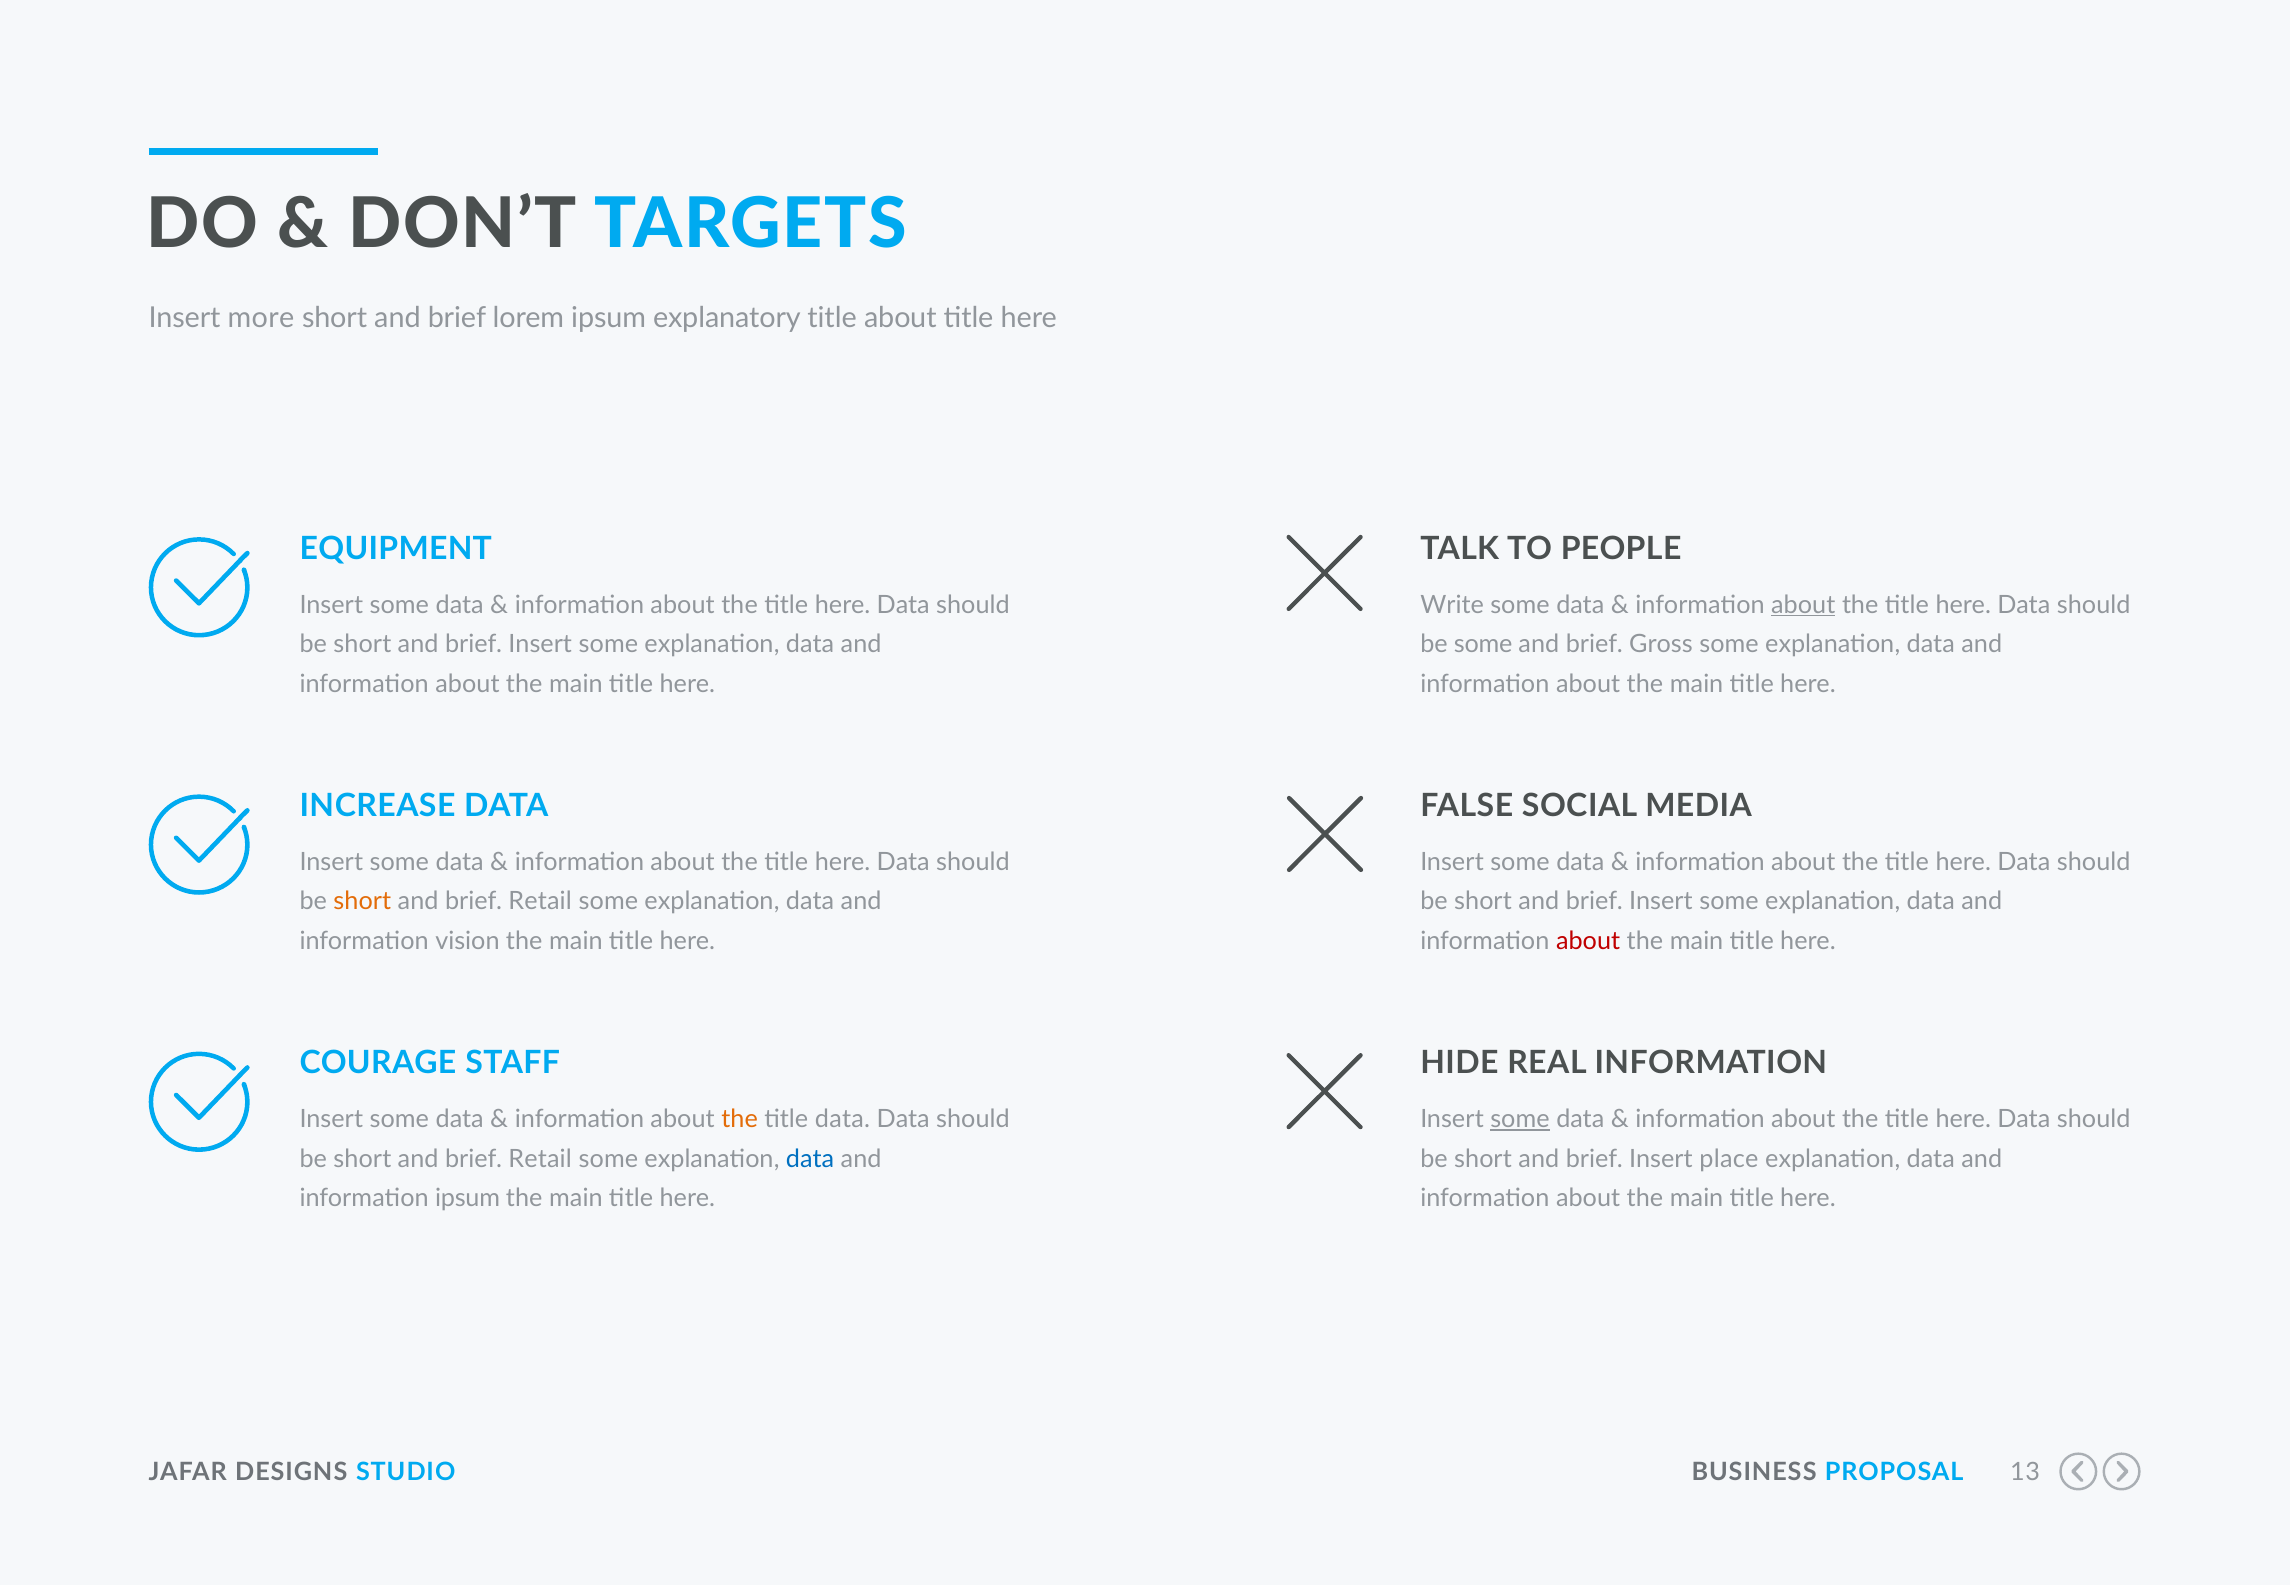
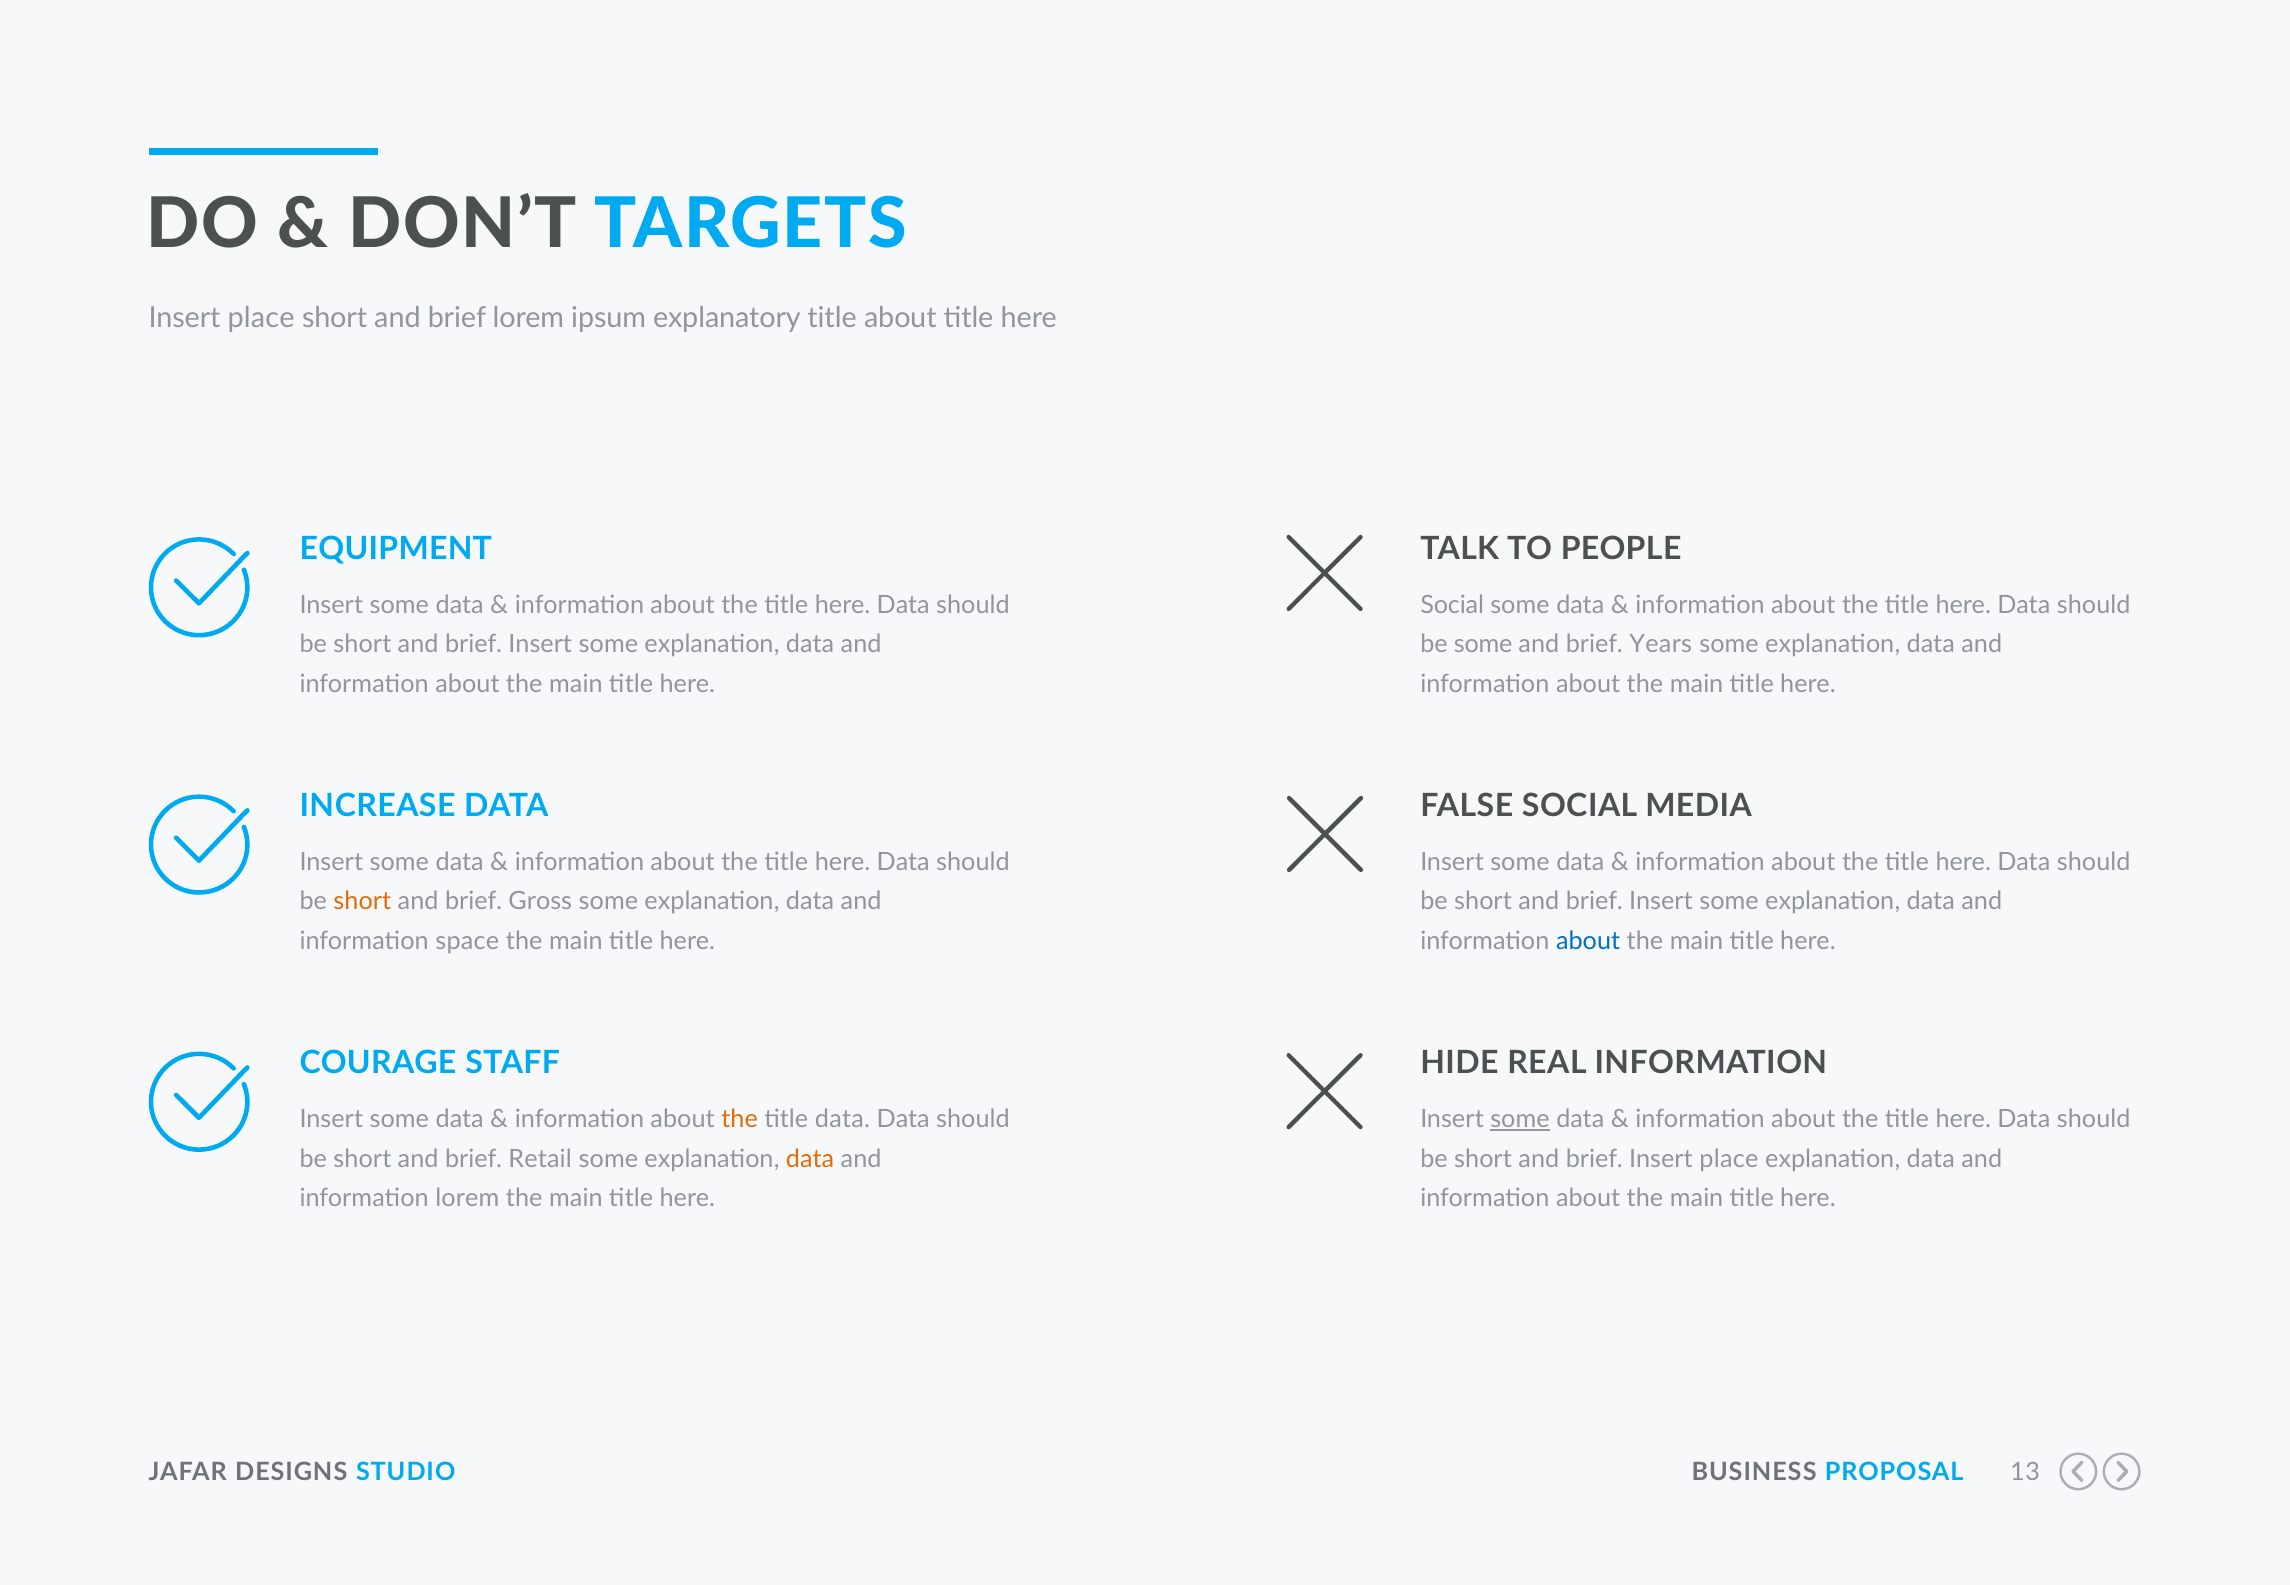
more at (261, 319): more -> place
Write at (1452, 605): Write -> Social
about at (1803, 605) underline: present -> none
Gross: Gross -> Years
Retail at (540, 902): Retail -> Gross
vision: vision -> space
about at (1588, 941) colour: red -> blue
data at (810, 1159) colour: blue -> orange
information ipsum: ipsum -> lorem
